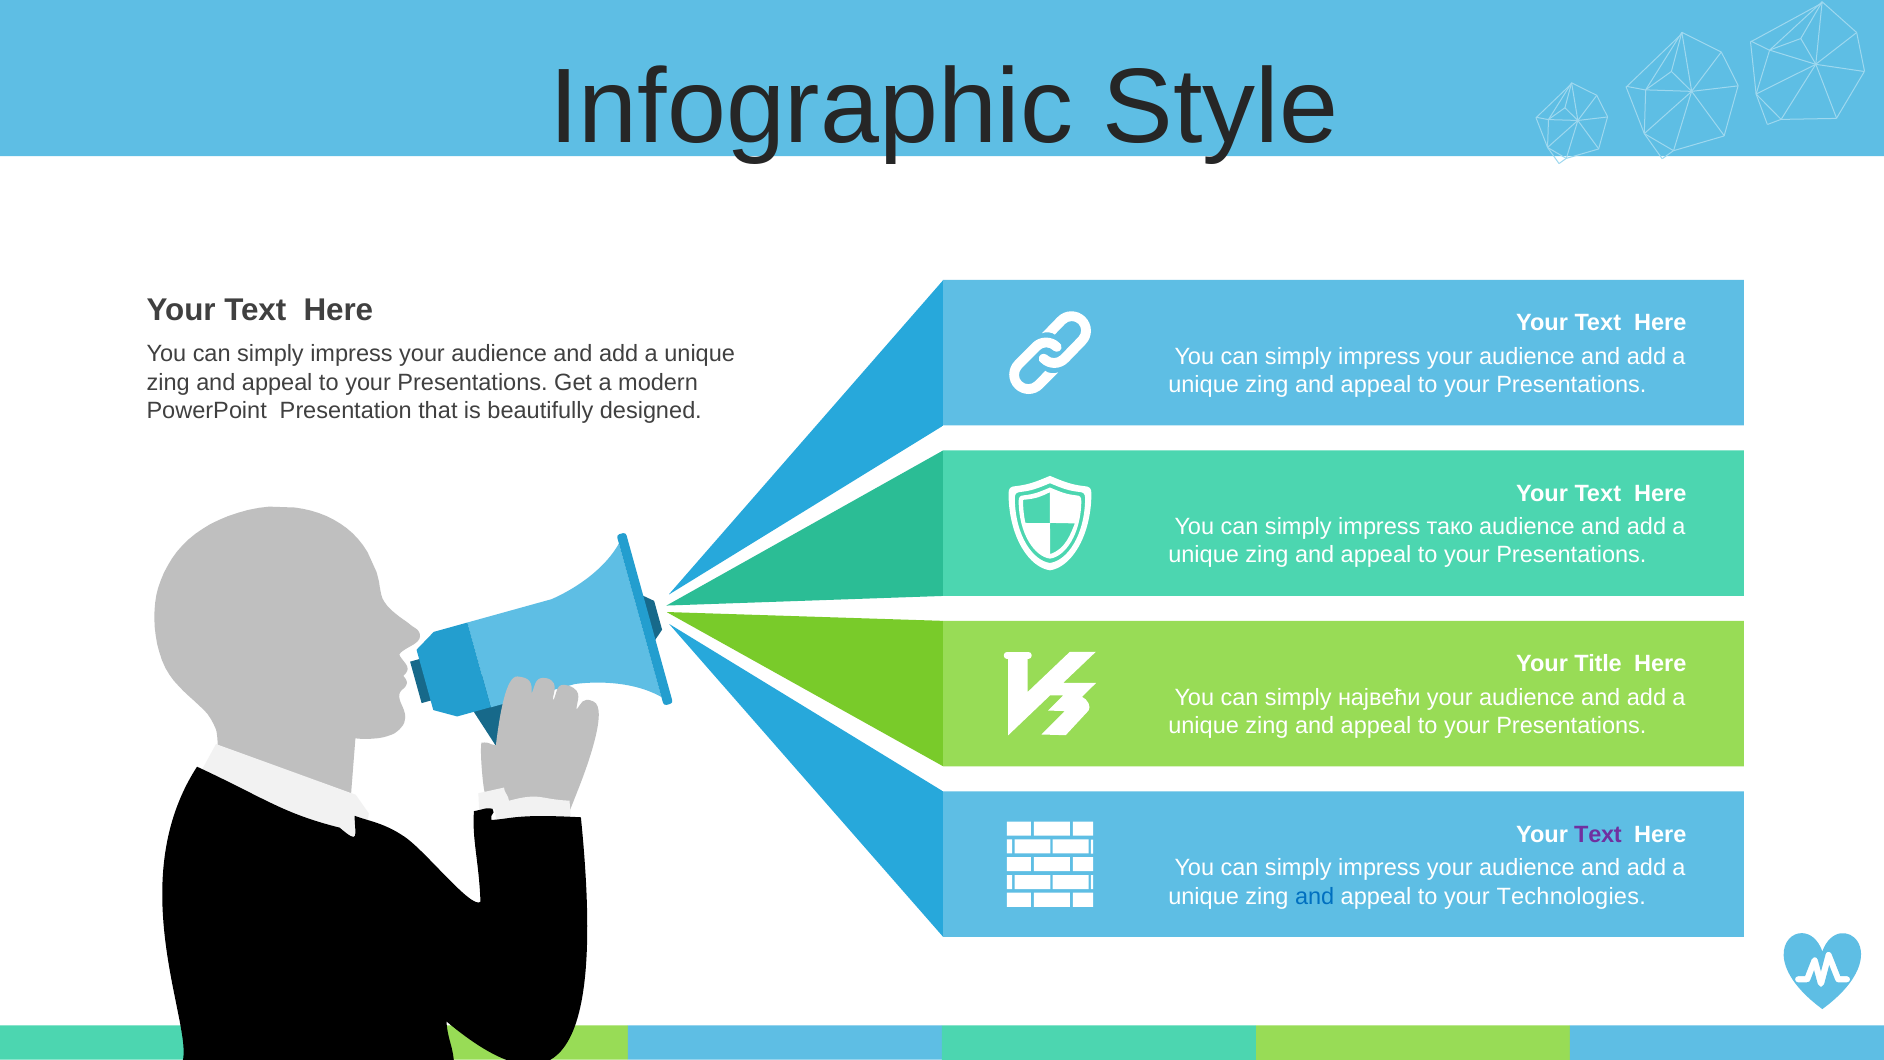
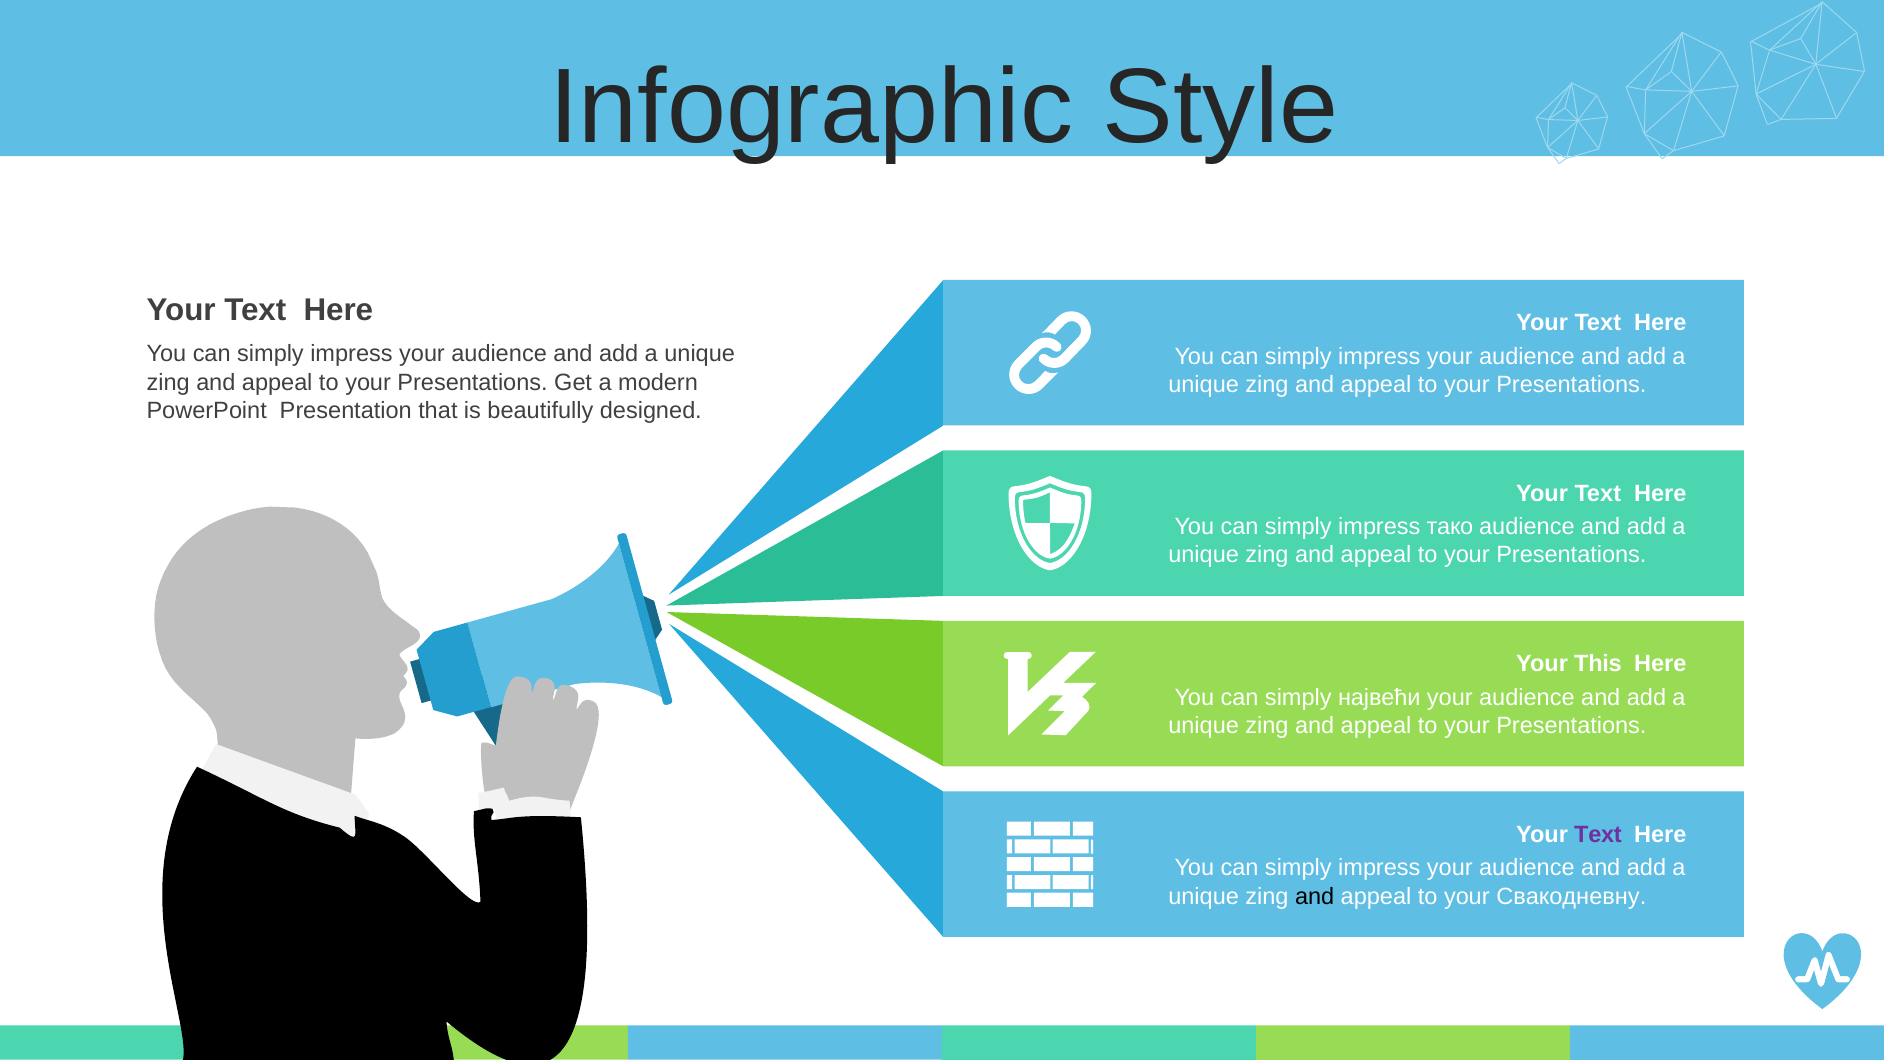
Title: Title -> This
and at (1315, 896) colour: blue -> black
Technologies: Technologies -> Свакодневну
